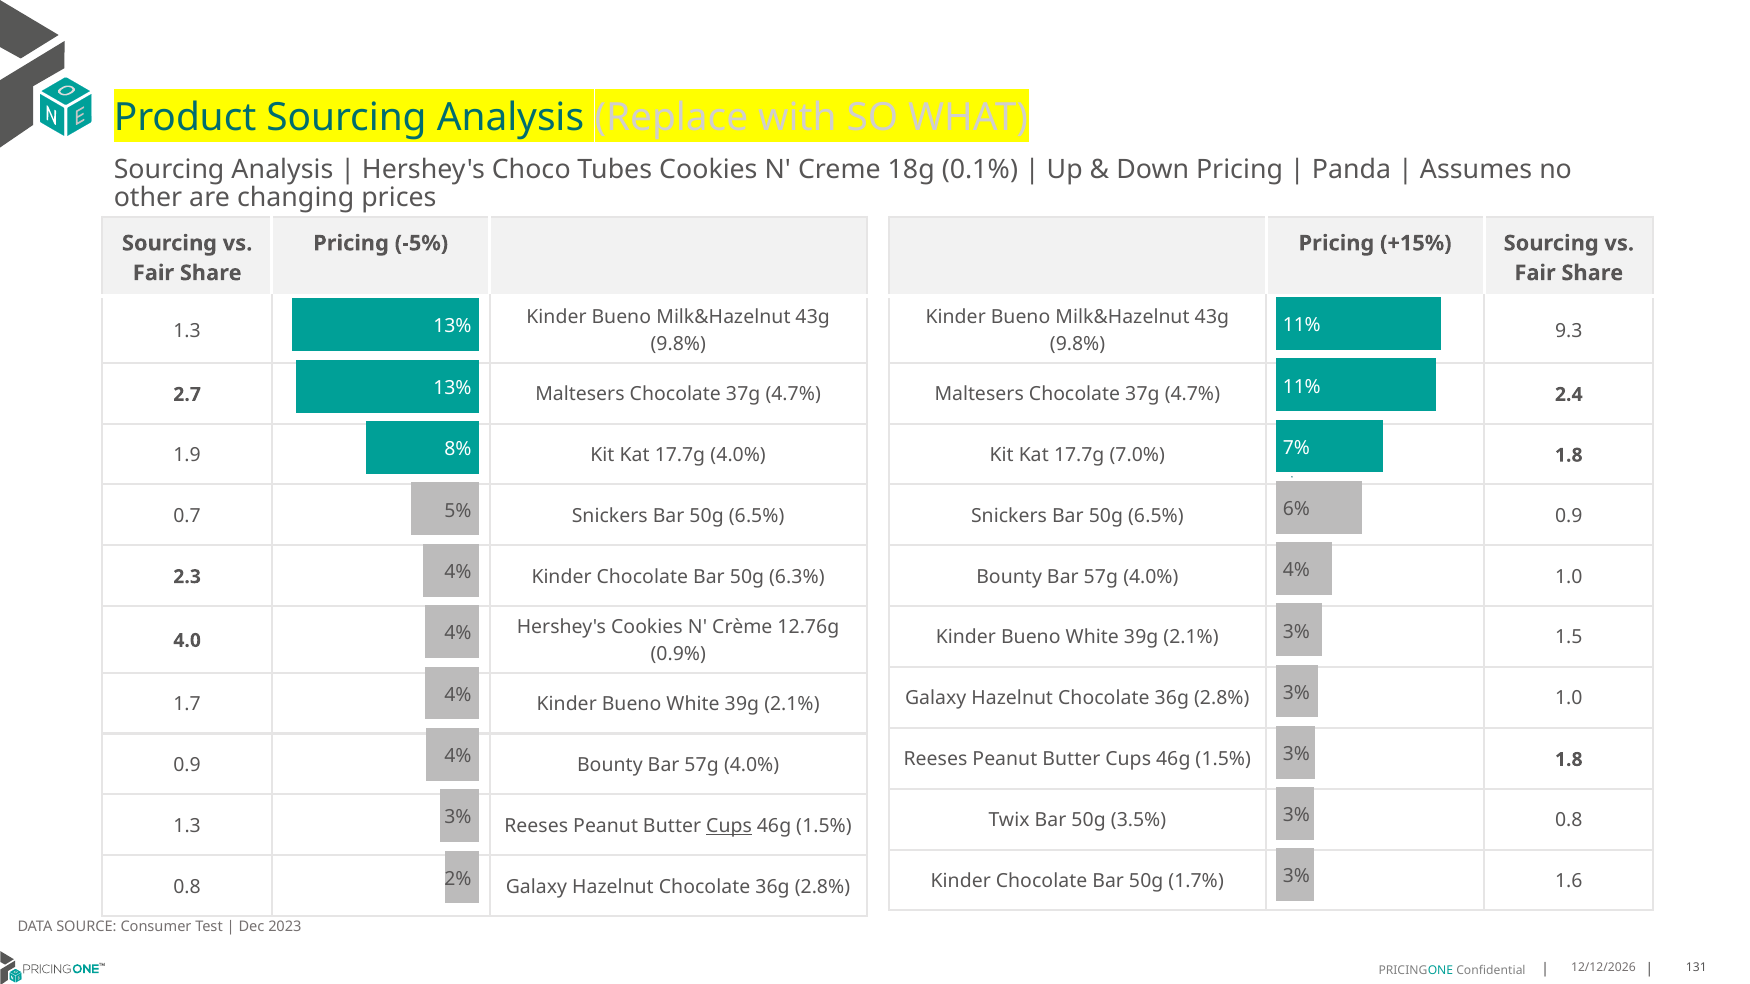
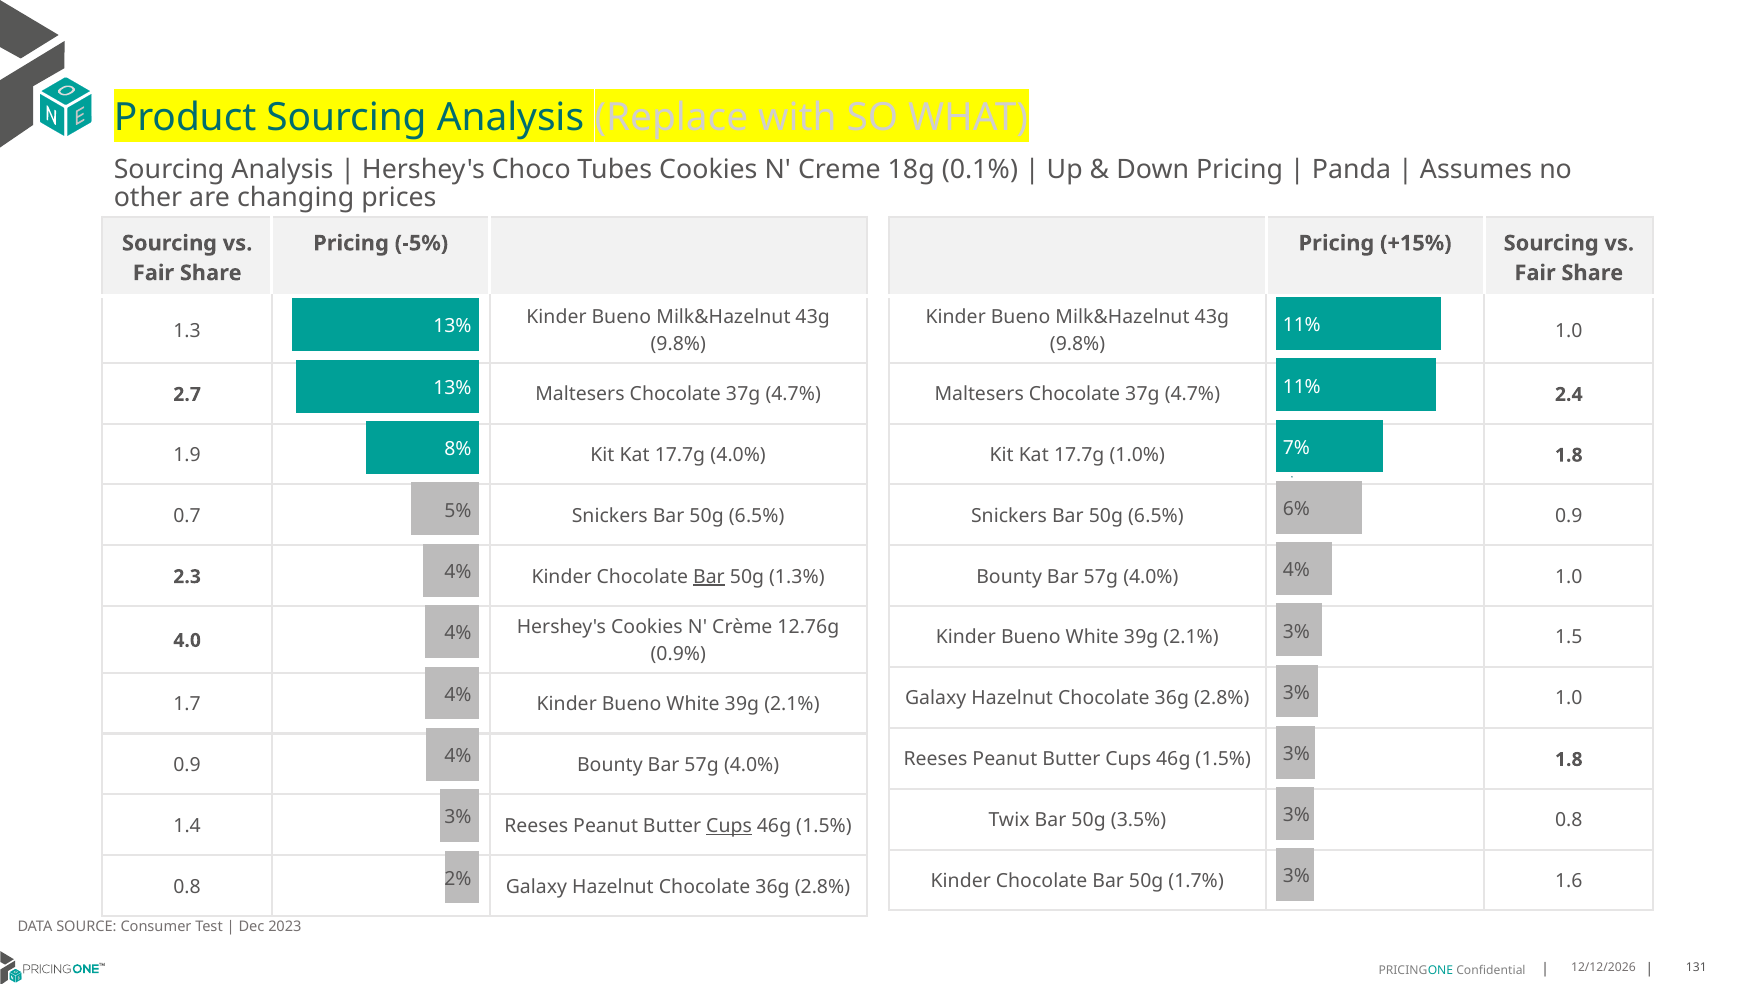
9.3 at (1569, 331): 9.3 -> 1.0
7.0%: 7.0% -> 1.0%
Bar at (709, 577) underline: none -> present
6.3%: 6.3% -> 1.3%
1.3 at (187, 826): 1.3 -> 1.4
